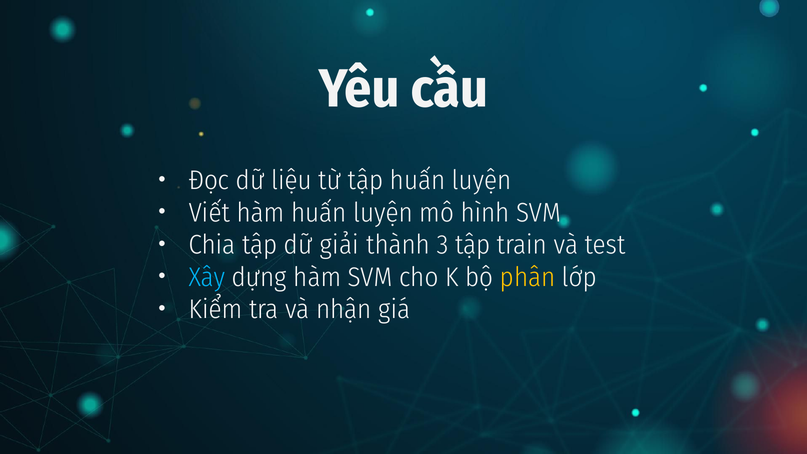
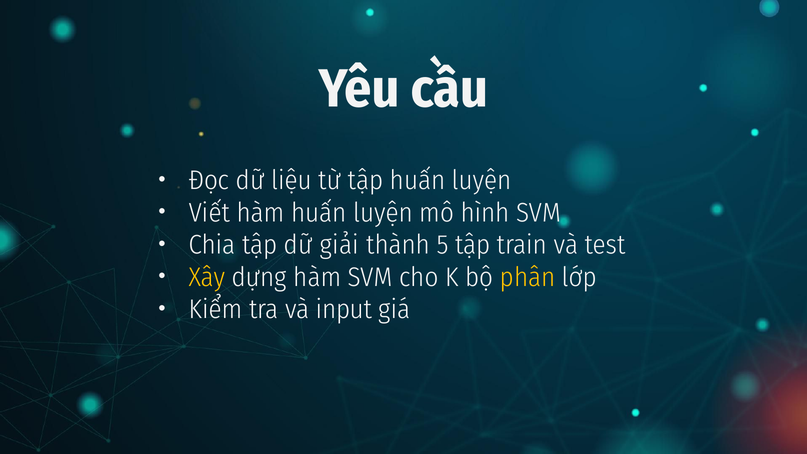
3: 3 -> 5
Xây colour: light blue -> yellow
nhận: nhận -> input
